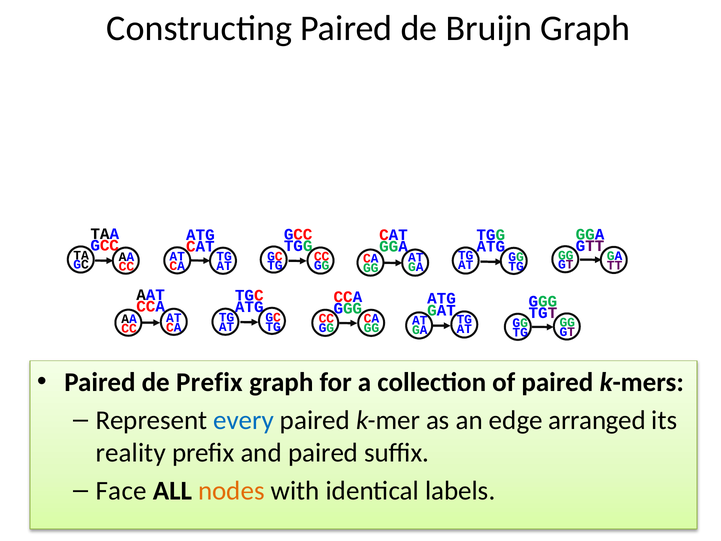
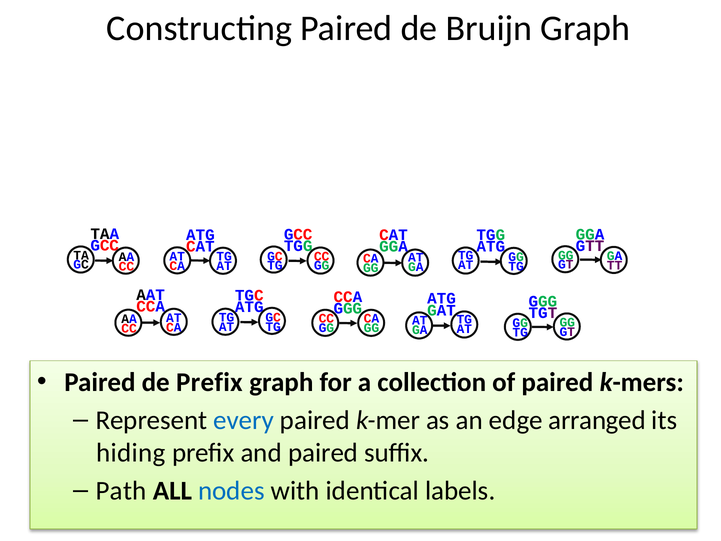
reality: reality -> hiding
Face: Face -> Path
nodes colour: orange -> blue
